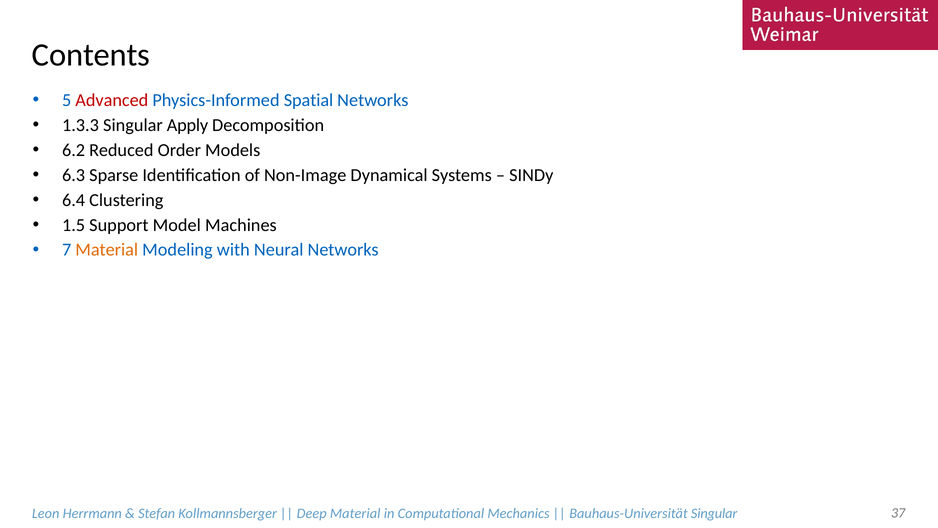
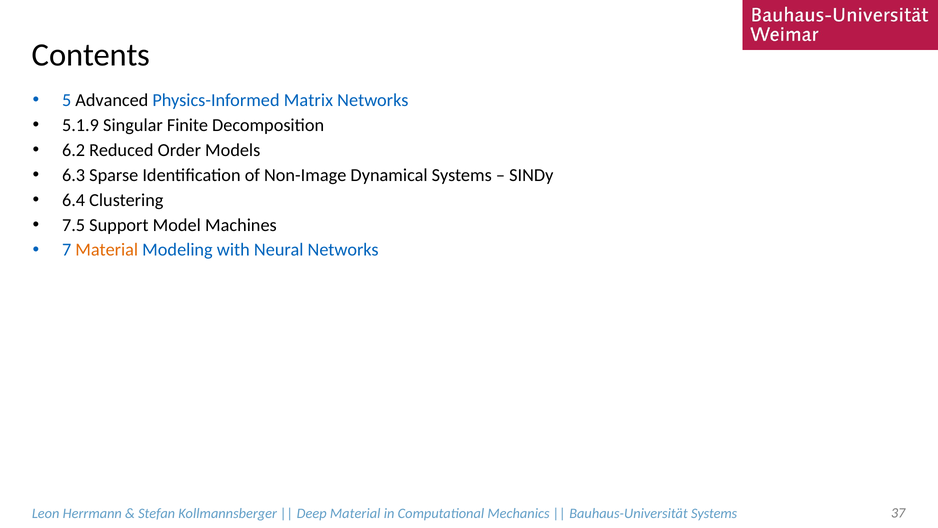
Advanced colour: red -> black
Spatial: Spatial -> Matrix
1.3.3: 1.3.3 -> 5.1.9
Apply: Apply -> Finite
1.5: 1.5 -> 7.5
Bauhaus-Universität Singular: Singular -> Systems
